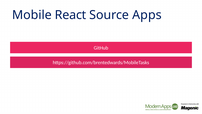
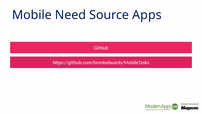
React: React -> Need
